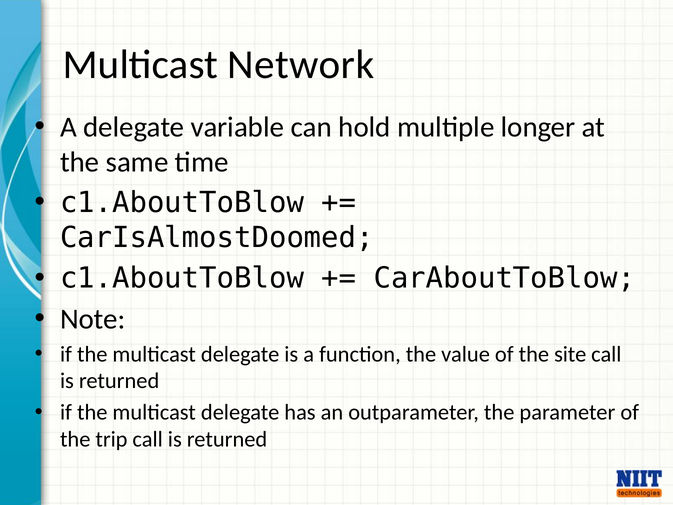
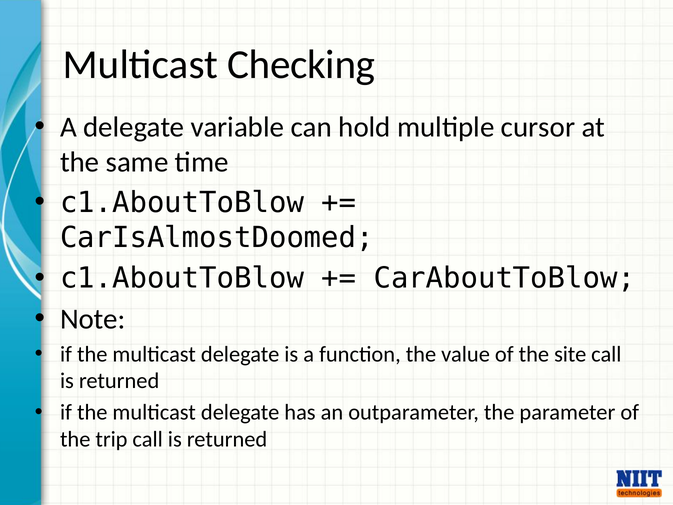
Network: Network -> Checking
longer: longer -> cursor
